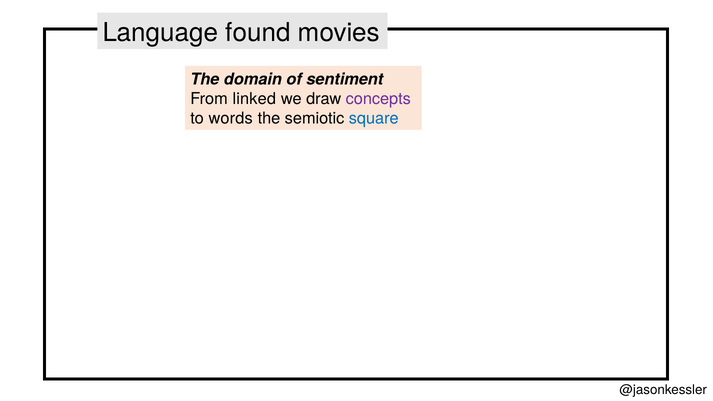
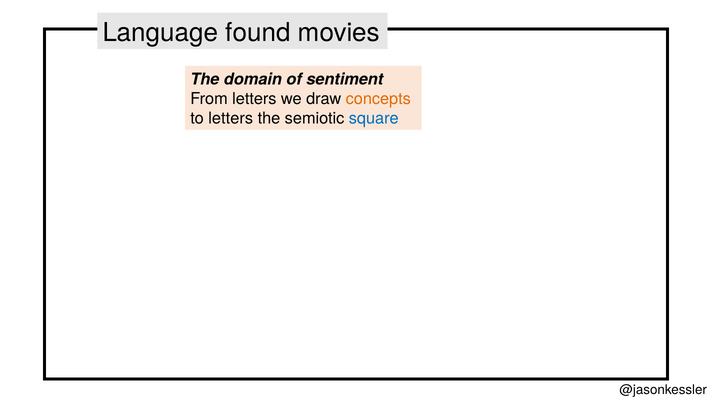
From linked: linked -> letters
concepts colour: purple -> orange
to words: words -> letters
